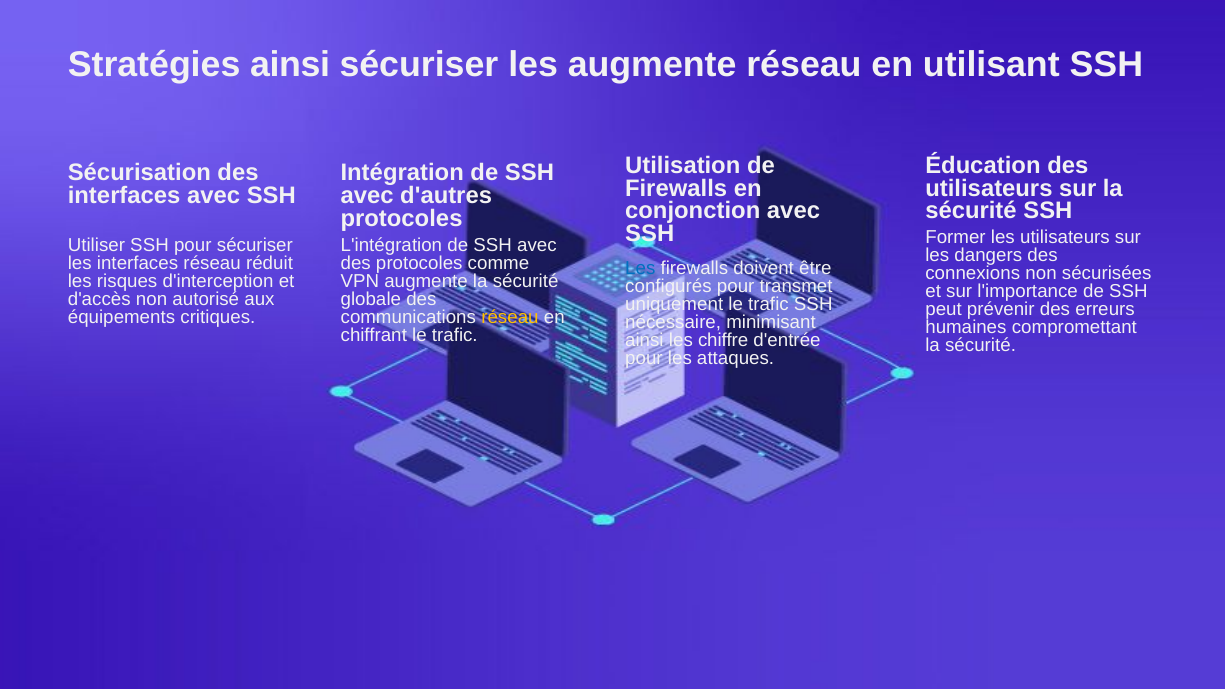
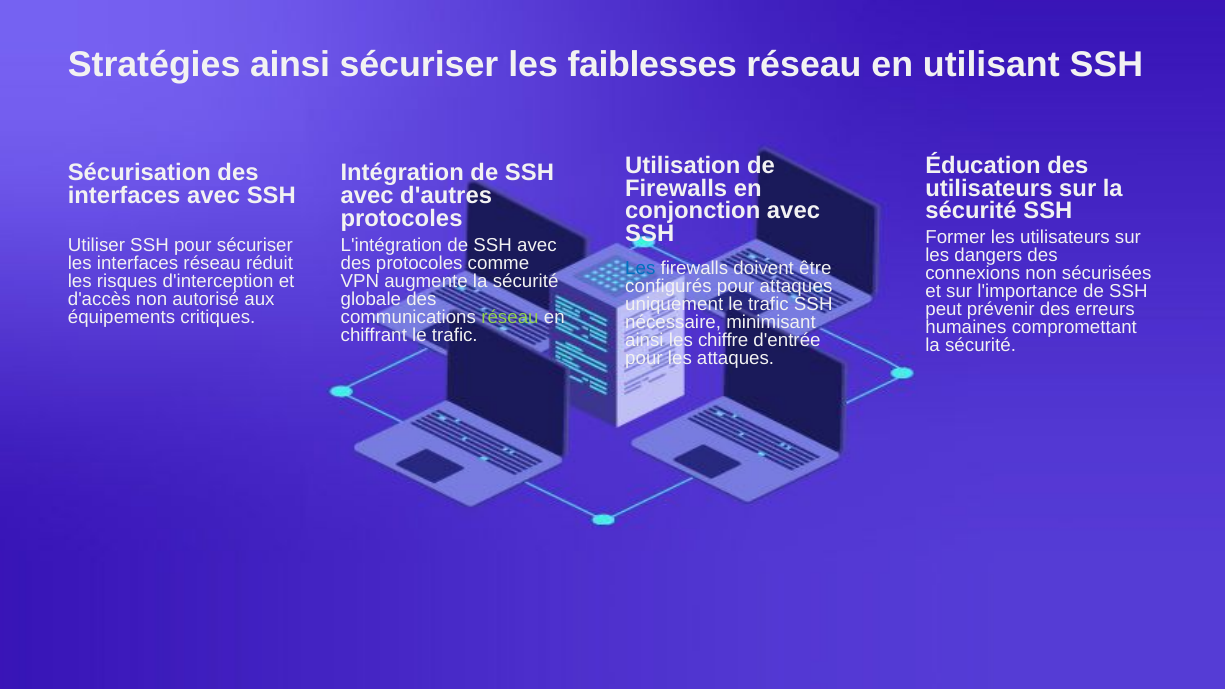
les augmente: augmente -> faiblesses
pour transmet: transmet -> attaques
réseau at (510, 317) colour: yellow -> light green
